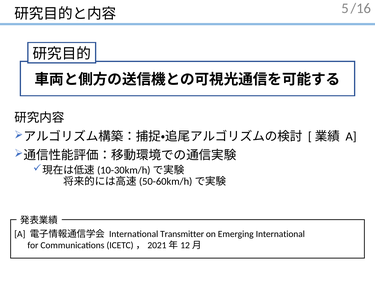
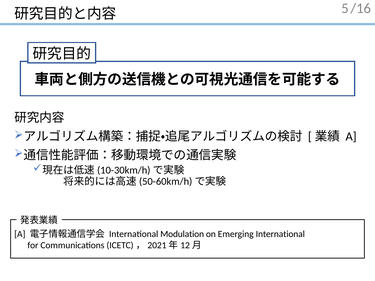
Transmitter: Transmitter -> Modulation
